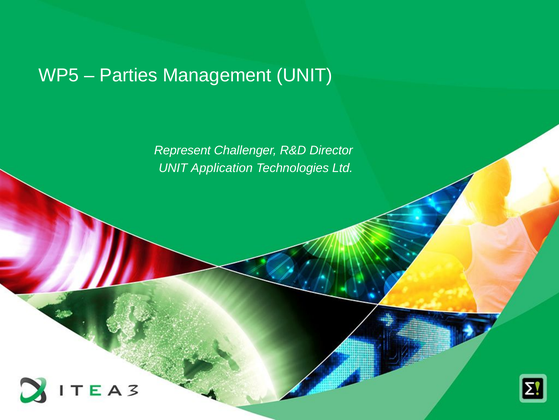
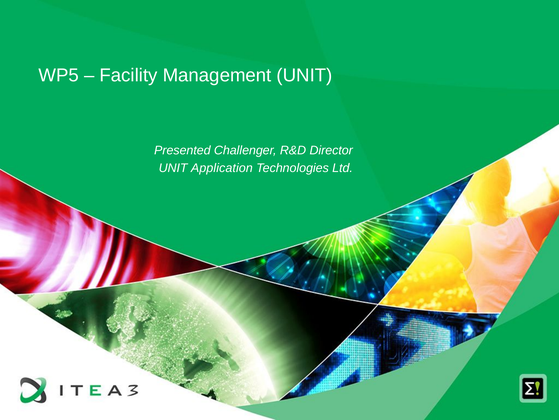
Parties: Parties -> Facility
Represent: Represent -> Presented
